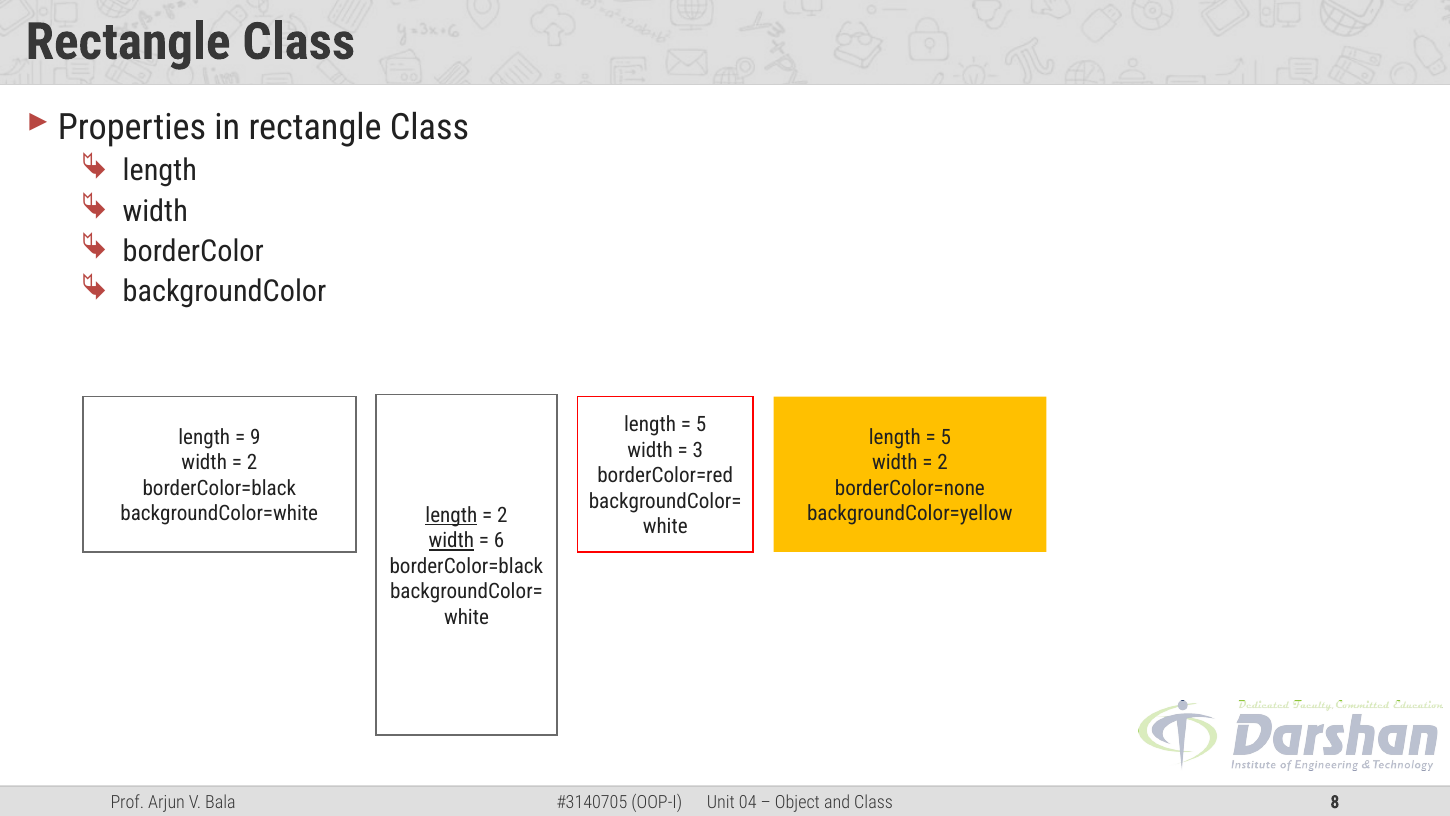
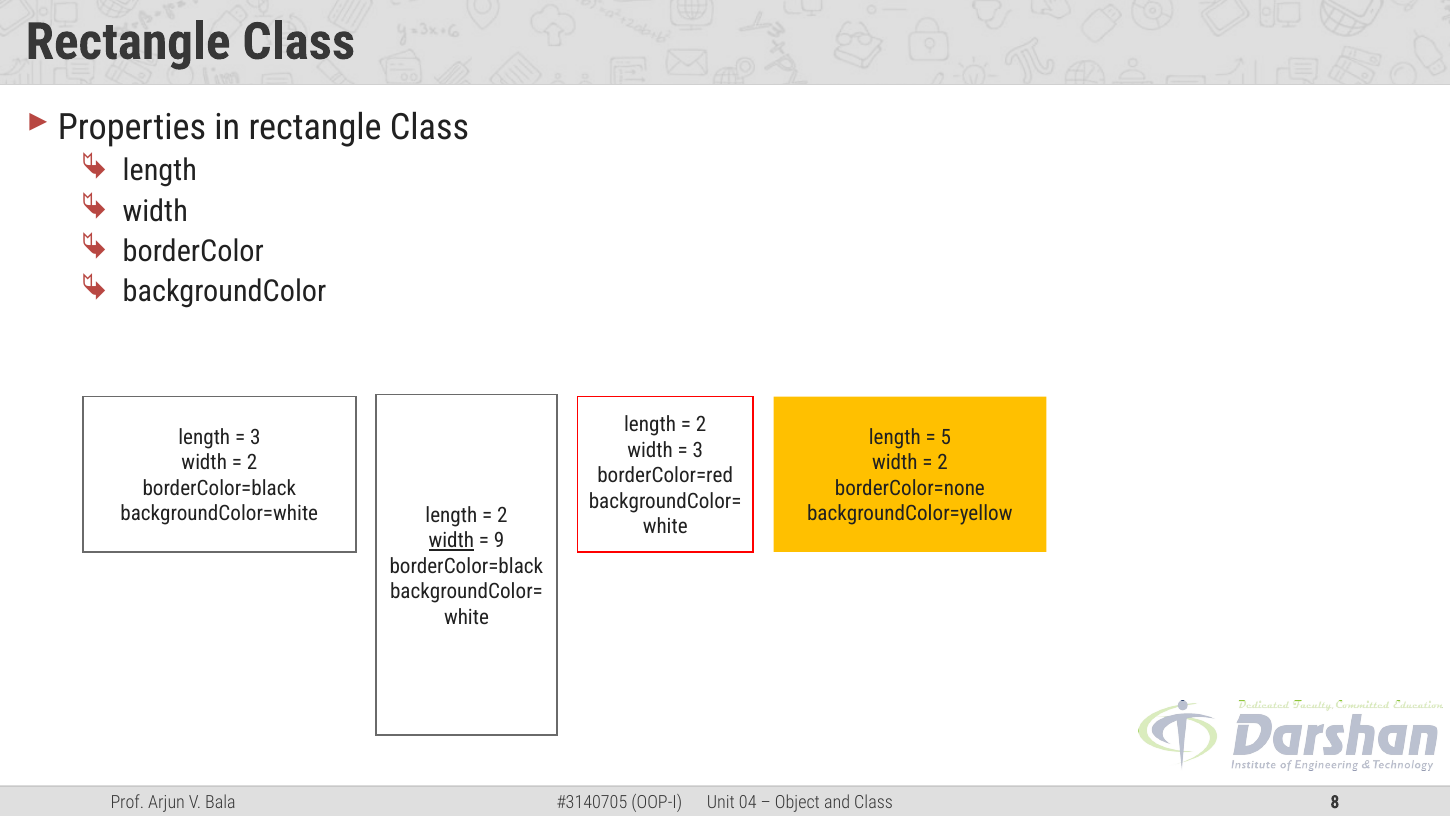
5 at (701, 425): 5 -> 2
9 at (255, 437): 9 -> 3
length at (451, 515) underline: present -> none
6: 6 -> 9
